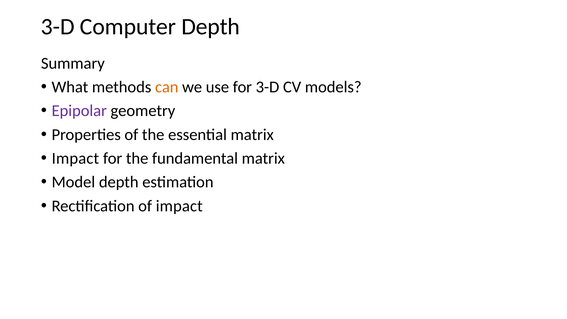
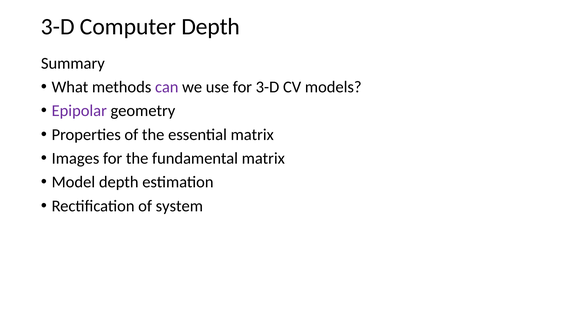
can colour: orange -> purple
Impact at (75, 158): Impact -> Images
of impact: impact -> system
